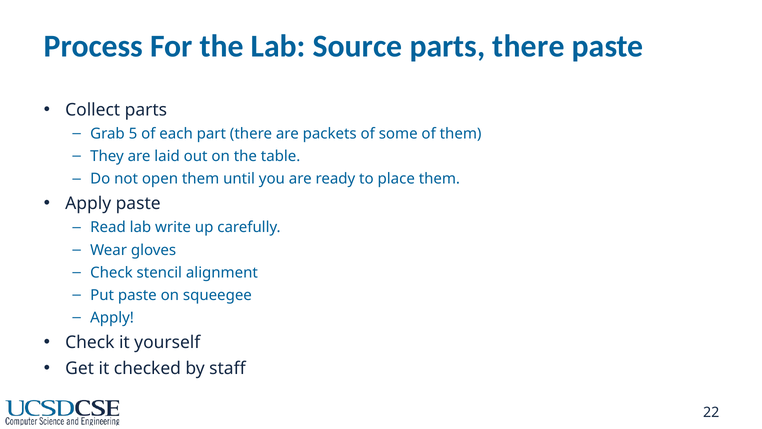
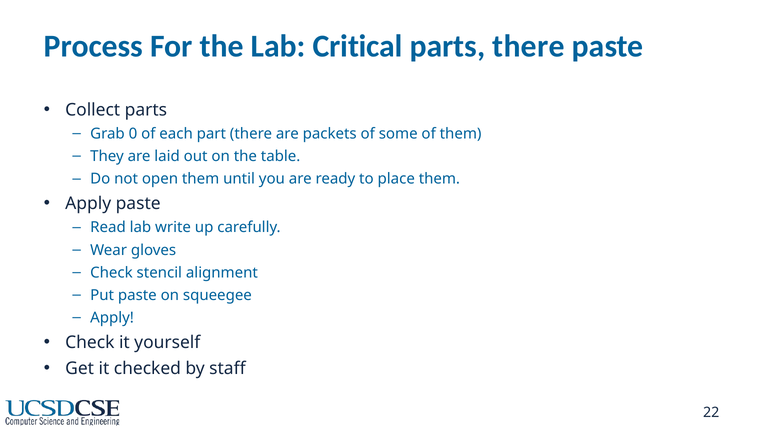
Source: Source -> Critical
5: 5 -> 0
